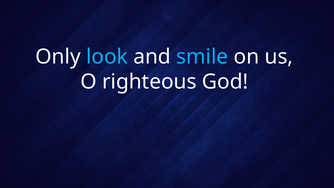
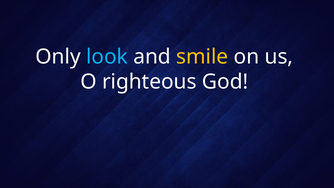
smile colour: light blue -> yellow
